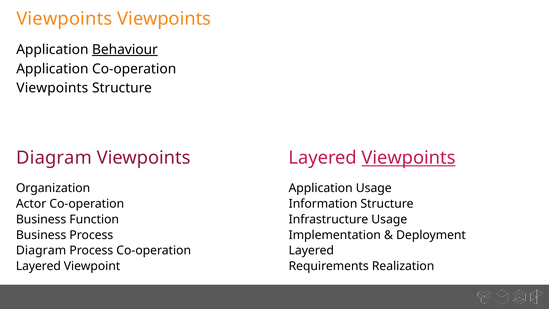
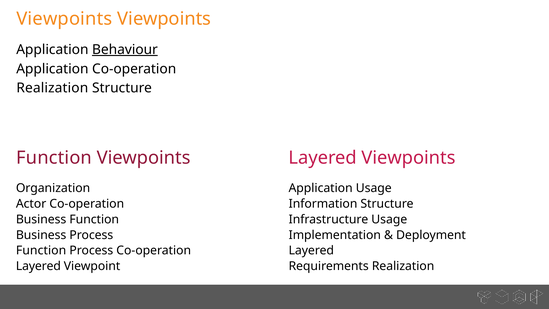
Viewpoints at (52, 88): Viewpoints -> Realization
Diagram at (54, 158): Diagram -> Function
Viewpoints at (409, 158) underline: present -> none
Diagram at (41, 250): Diagram -> Function
